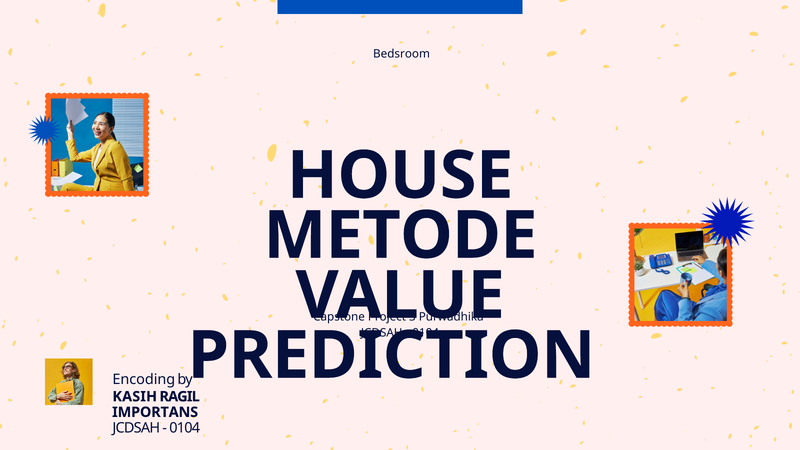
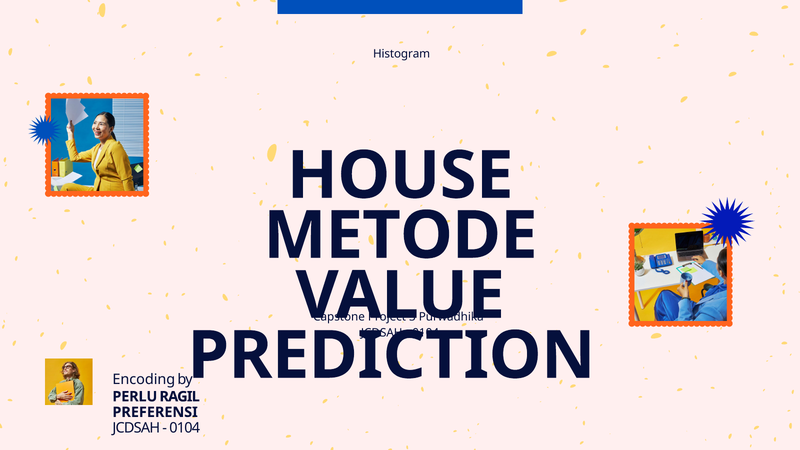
Bedsroom: Bedsroom -> Histogram
KASIH: KASIH -> PERLU
IMPORTANS: IMPORTANS -> PREFERENSI
